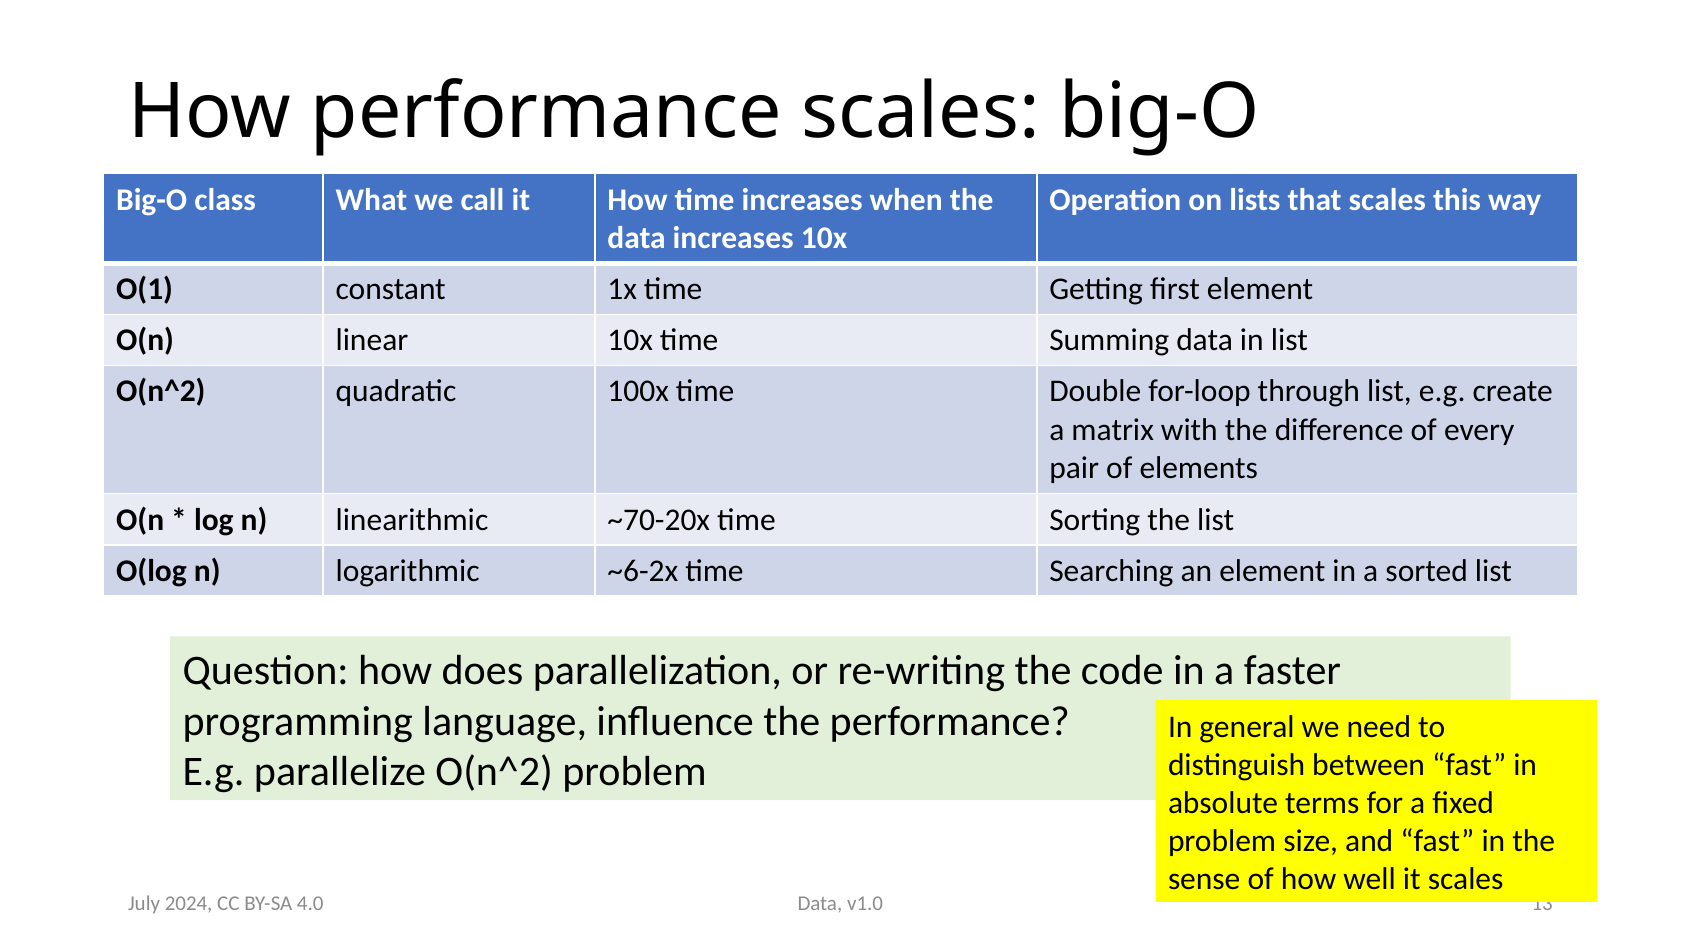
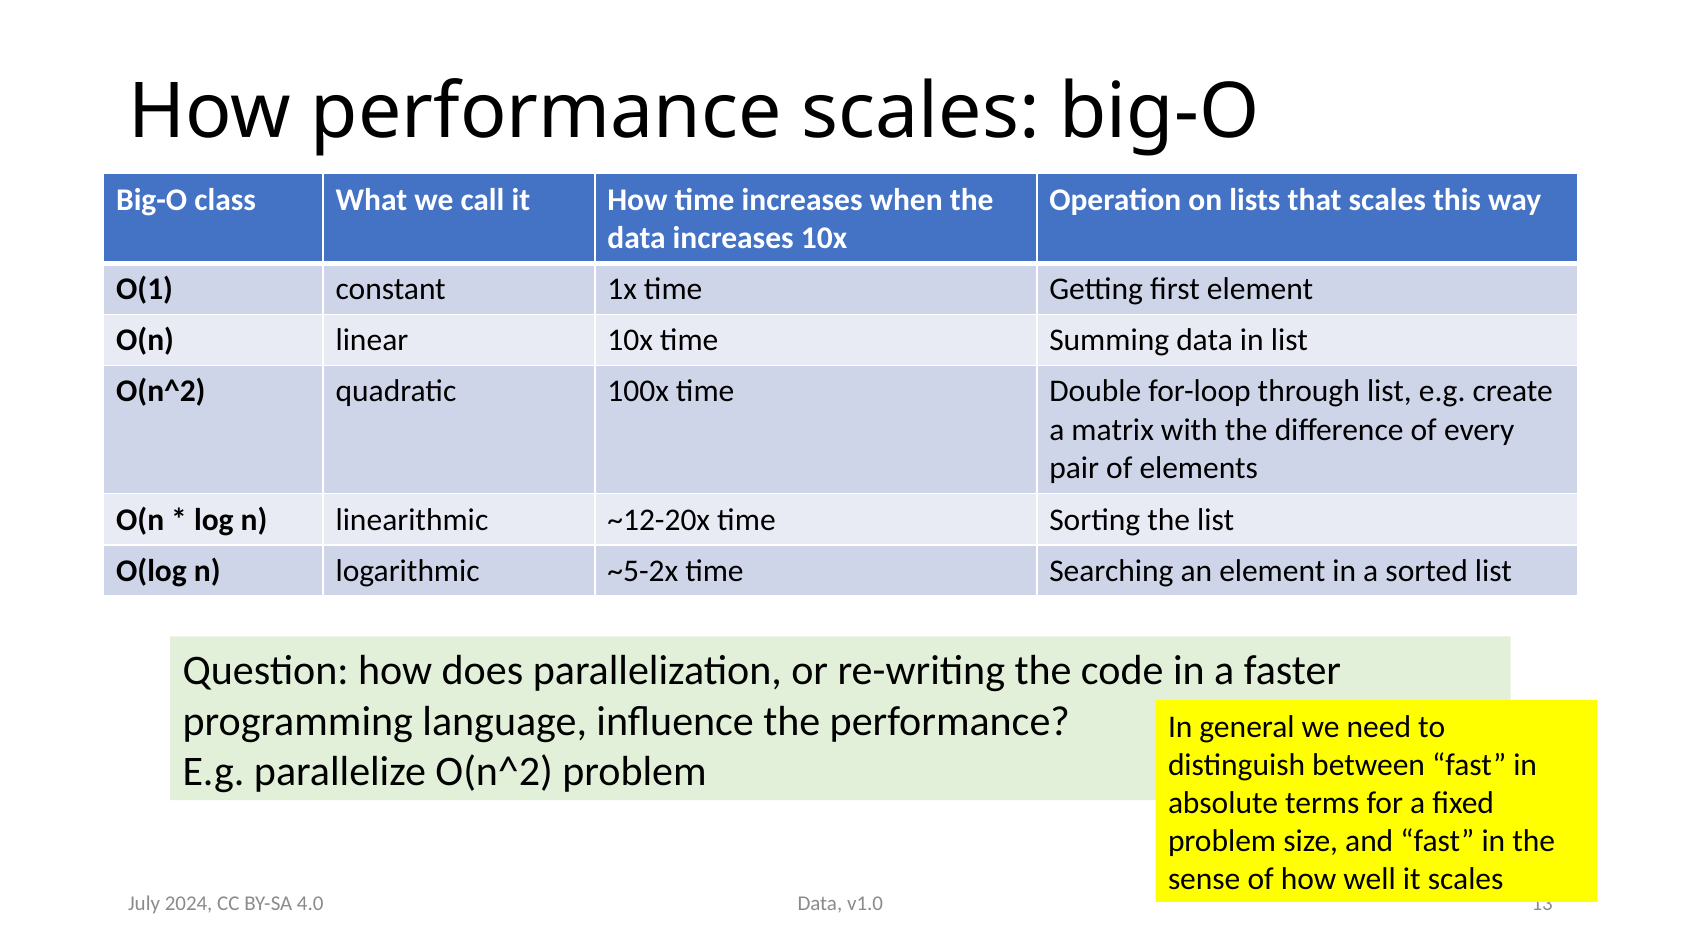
~70-20x: ~70-20x -> ~12-20x
~6-2x: ~6-2x -> ~5-2x
